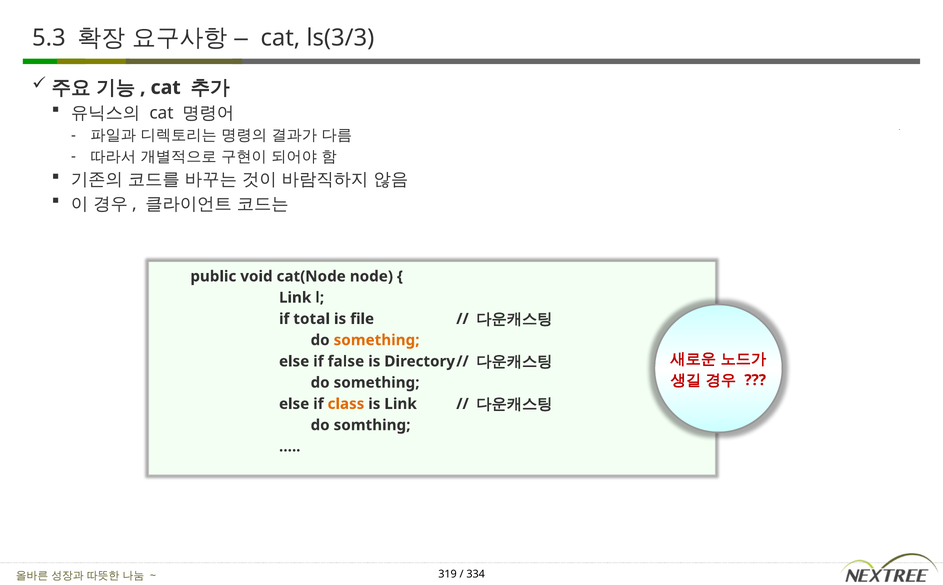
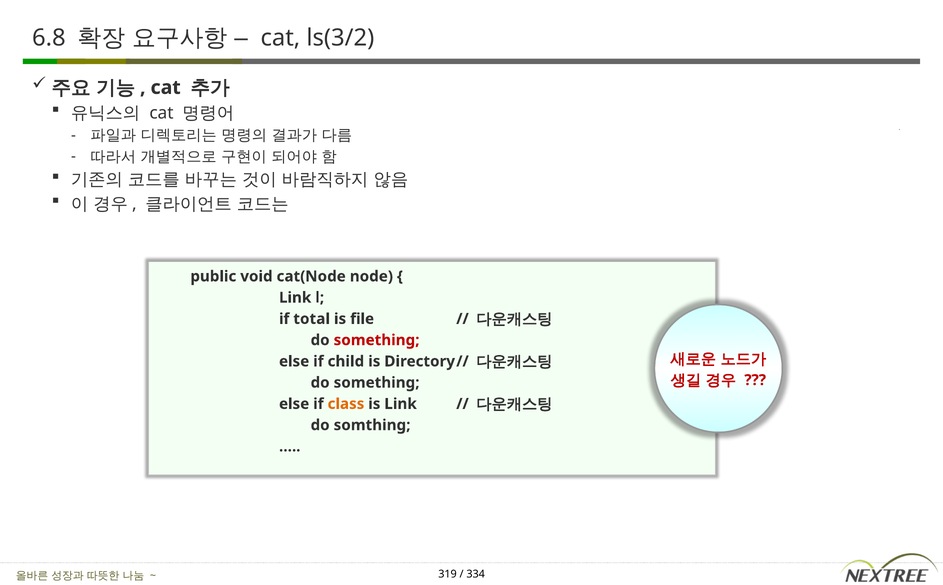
5.3: 5.3 -> 6.8
ls(3/3: ls(3/3 -> ls(3/2
something at (377, 340) colour: orange -> red
false: false -> child
